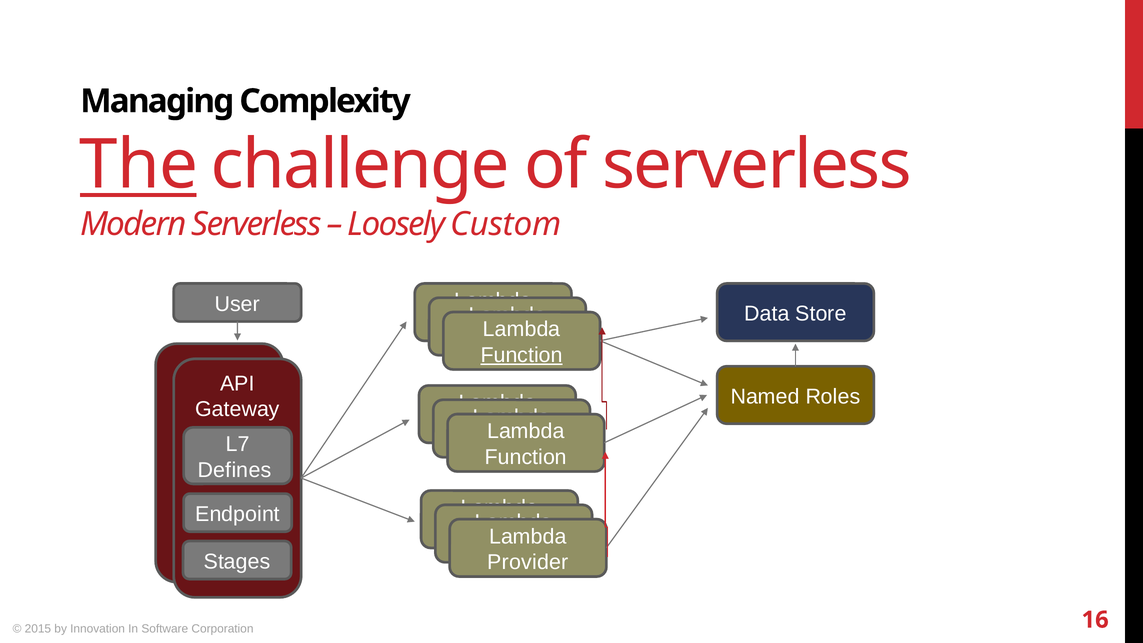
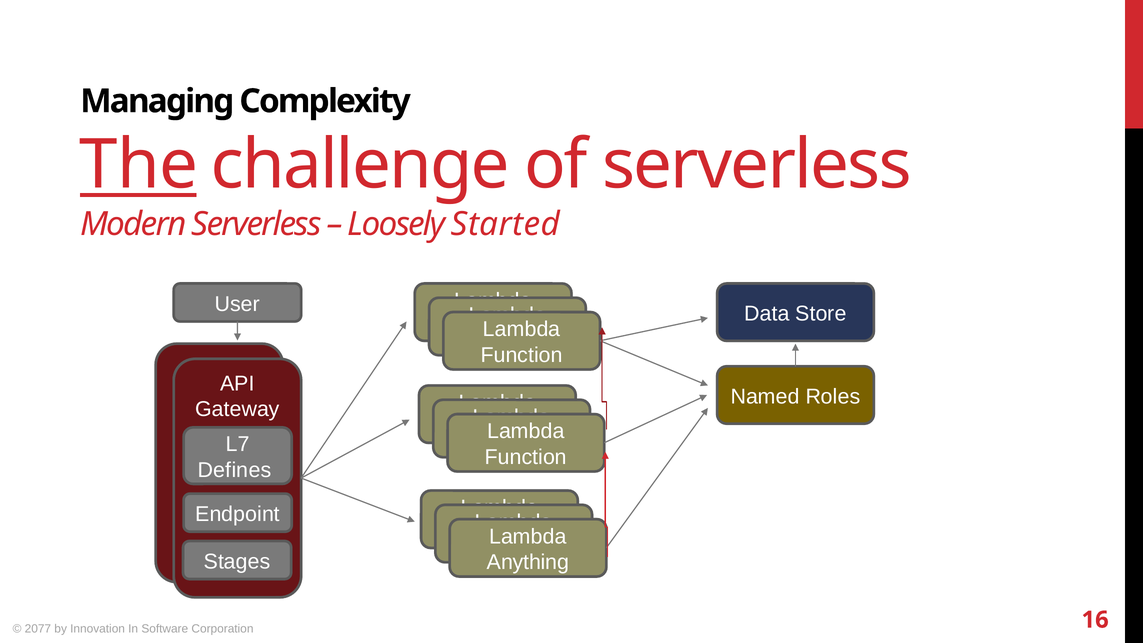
Custom: Custom -> Started
Function at (522, 355) underline: present -> none
Provider: Provider -> Anything
2015: 2015 -> 2077
